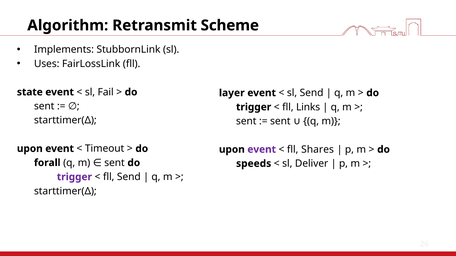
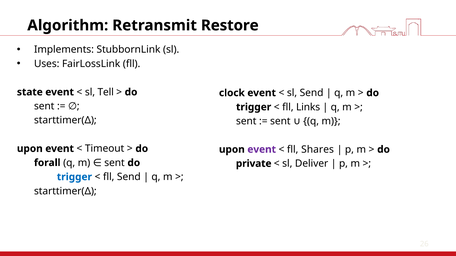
Scheme: Scheme -> Restore
Fail: Fail -> Tell
layer: layer -> clock
speeds: speeds -> private
trigger at (74, 177) colour: purple -> blue
